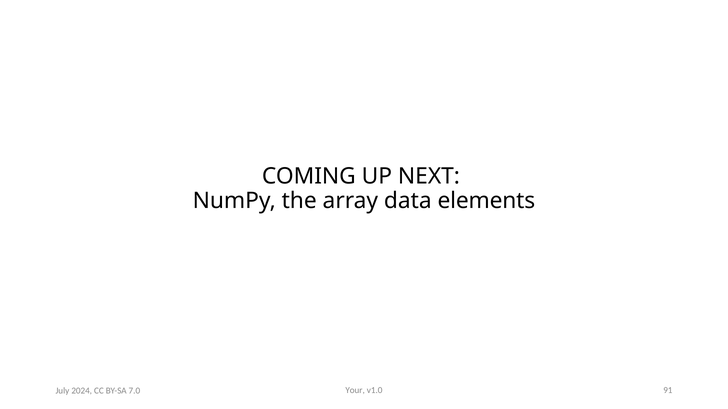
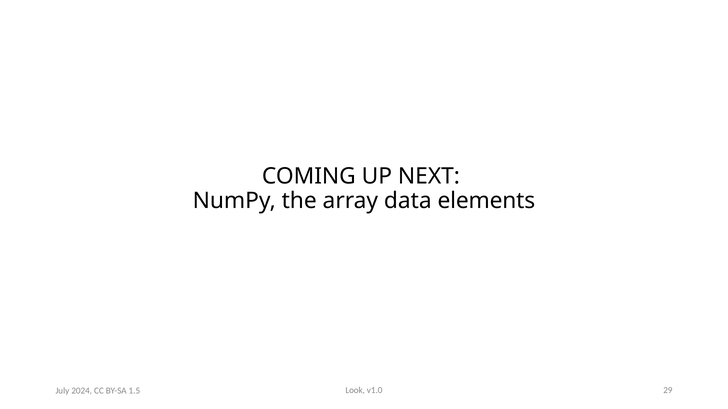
Your: Your -> Look
91: 91 -> 29
7.0: 7.0 -> 1.5
